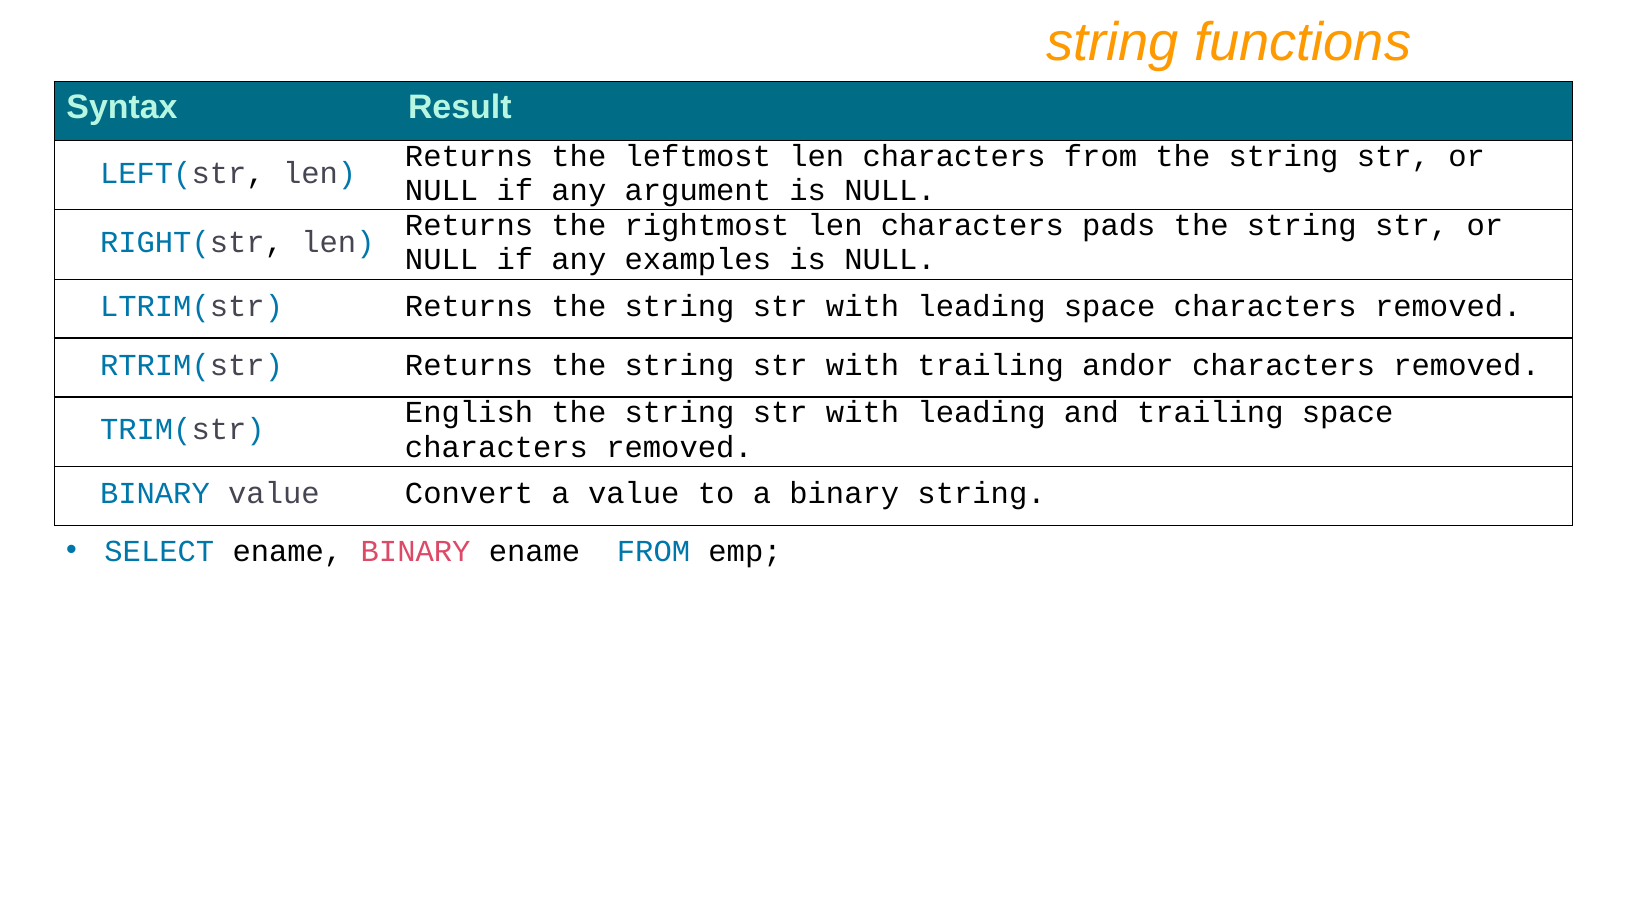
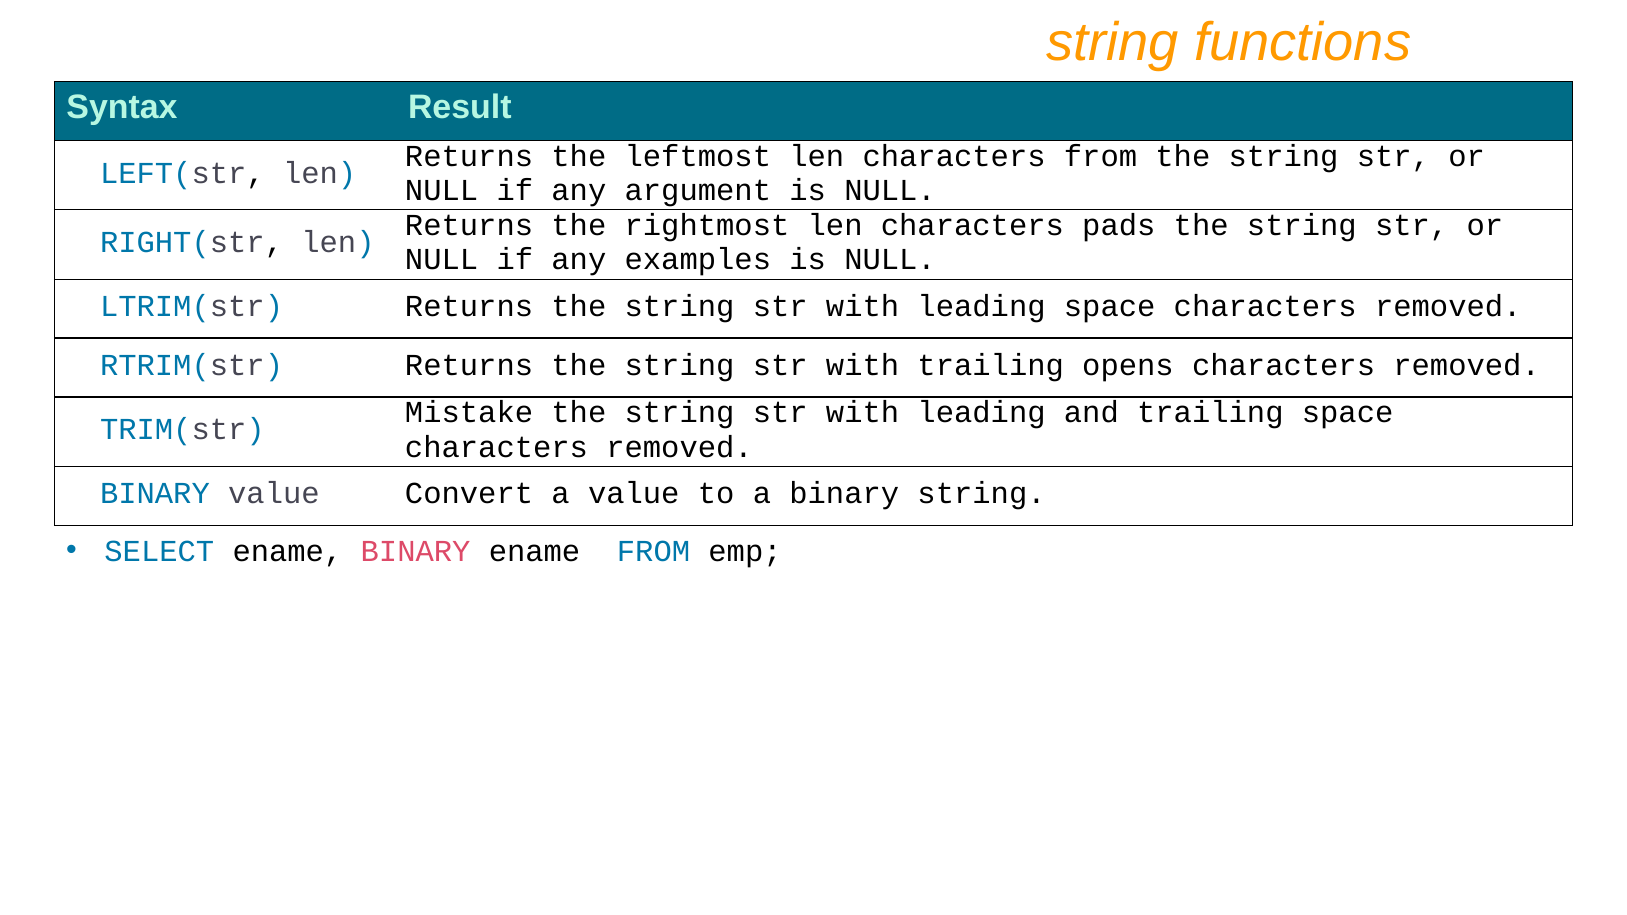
andor: andor -> opens
English: English -> Mistake
